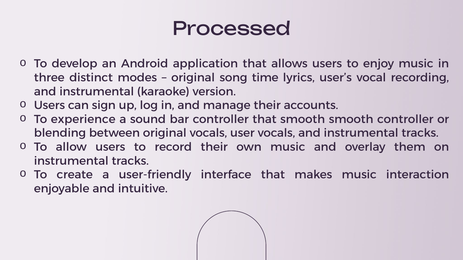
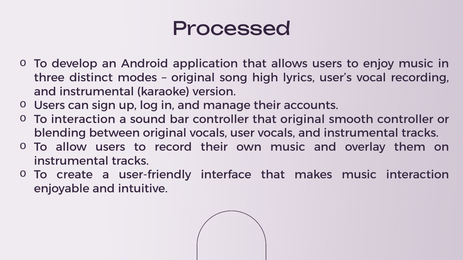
time: time -> high
To experience: experience -> interaction
that smooth: smooth -> original
